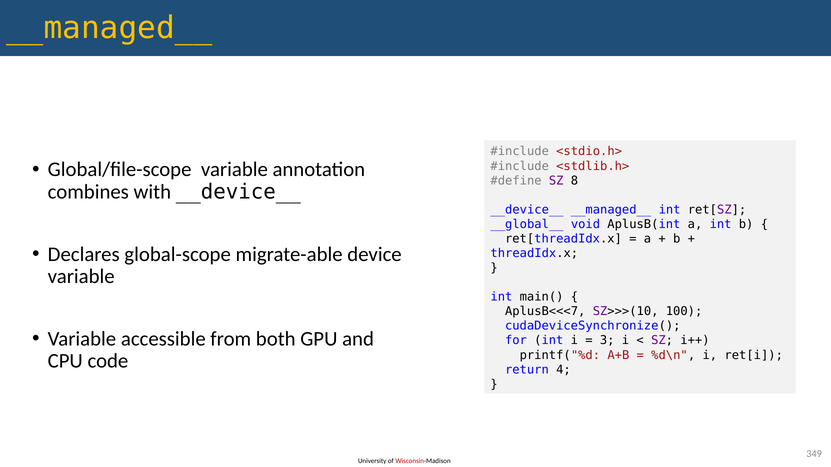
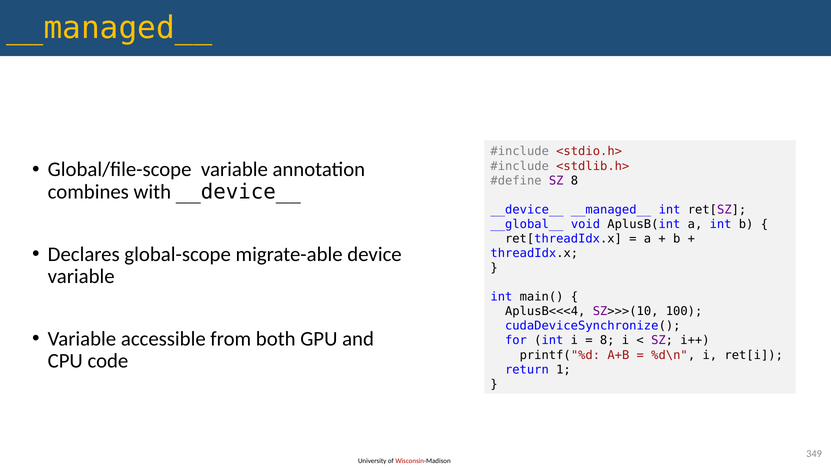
AplusB<<<7: AplusB<<<7 -> AplusB<<<4
3 at (607, 341): 3 -> 8
4: 4 -> 1
